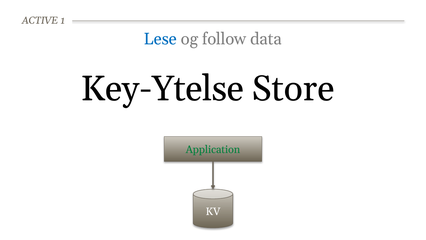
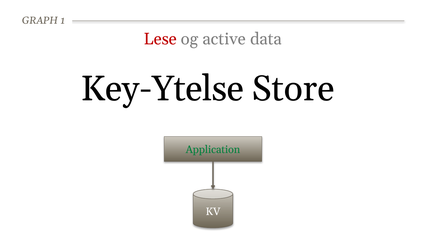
ACTIVE: ACTIVE -> GRAPH
Lese colour: blue -> red
follow: follow -> active
